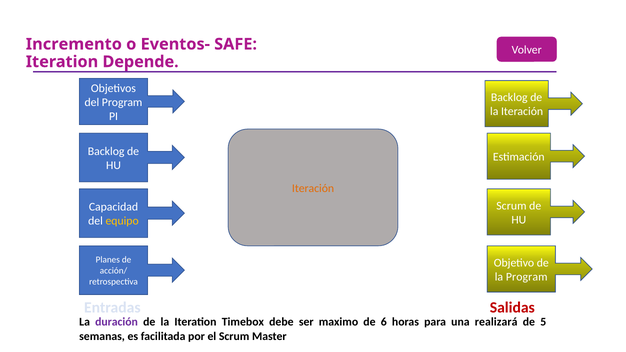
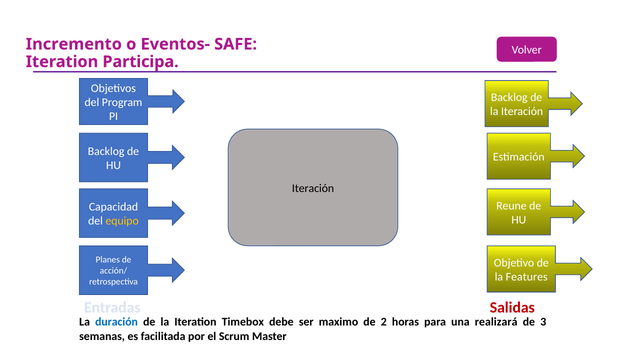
Depende: Depende -> Participa
Iteración at (313, 188) colour: orange -> black
Scrum at (511, 206): Scrum -> Reune
la Program: Program -> Features
duración colour: purple -> blue
6: 6 -> 2
5: 5 -> 3
